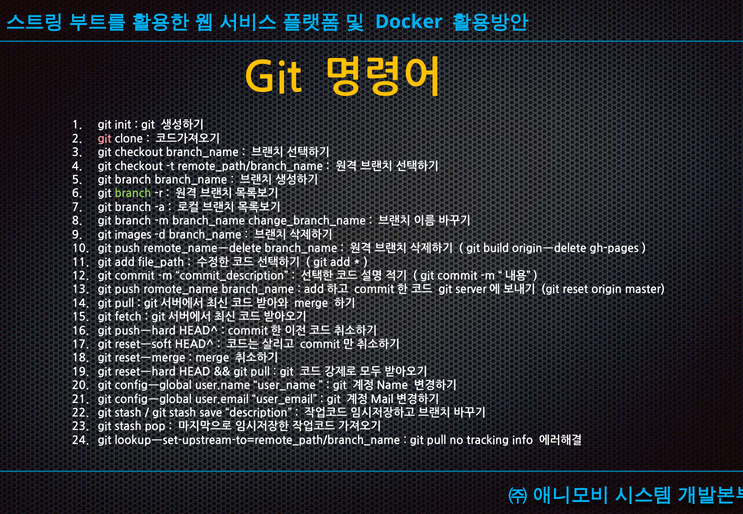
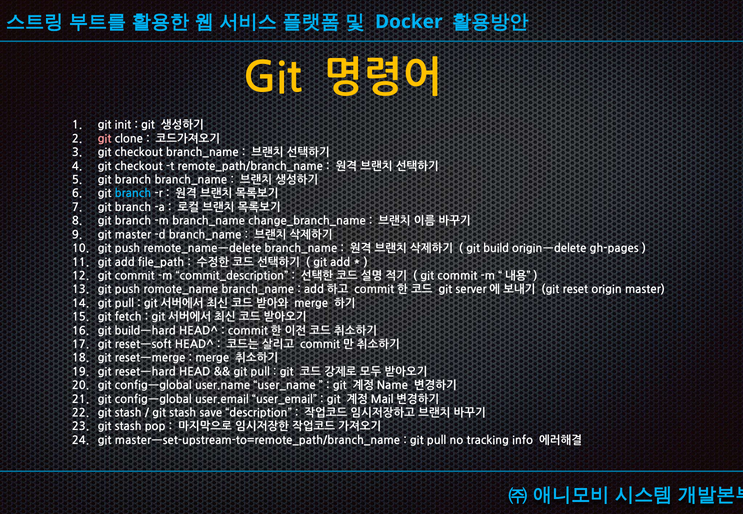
branch at (133, 194) colour: light green -> light blue
images at (133, 235): images -> master
push at (127, 331): push -> build
lookup at (133, 441): lookup -> master
